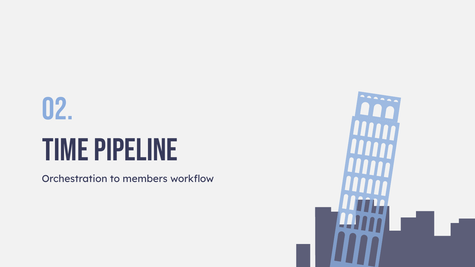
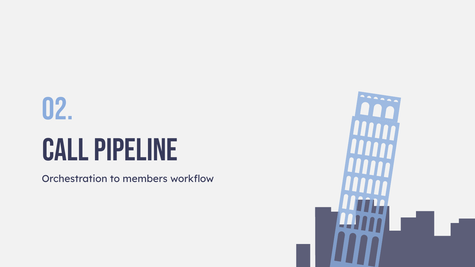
Time: Time -> Call
